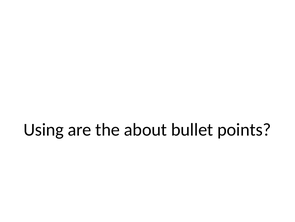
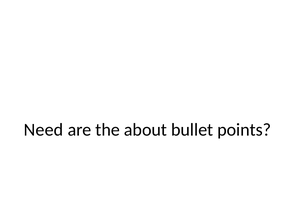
Using: Using -> Need
